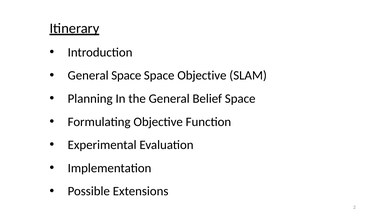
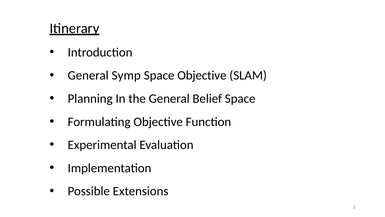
General Space: Space -> Symp
